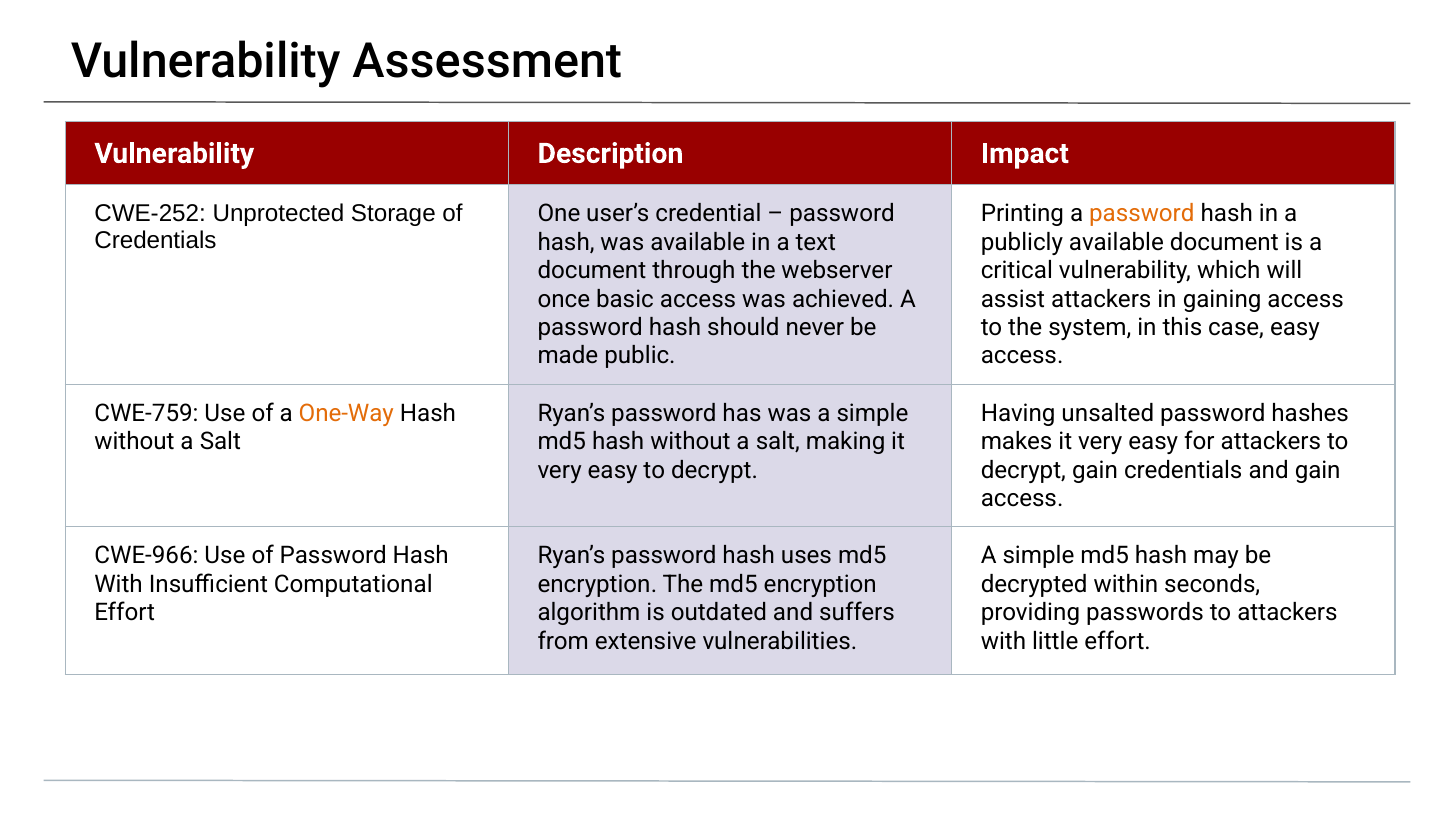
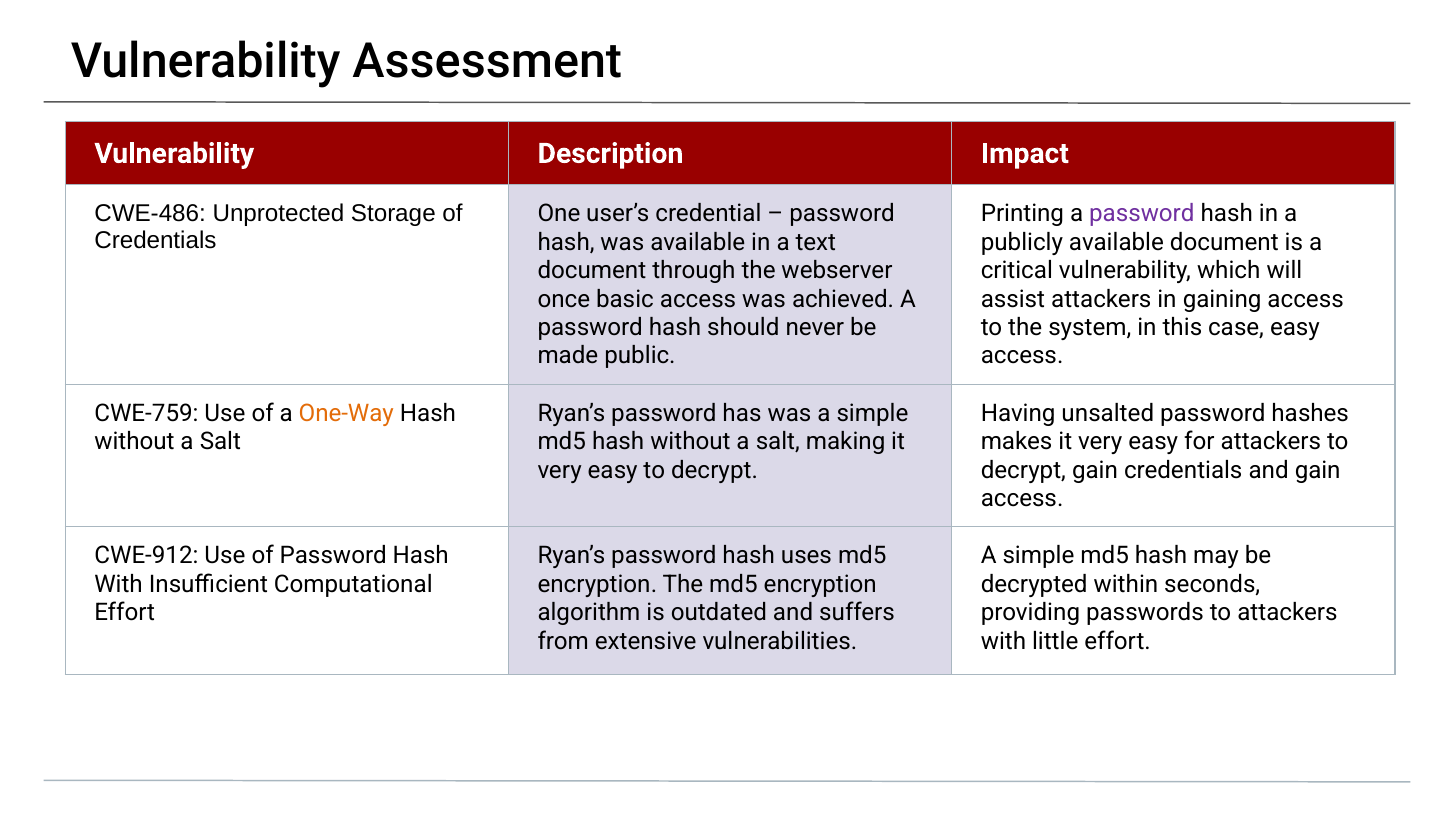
CWE-252: CWE-252 -> CWE-486
password at (1142, 214) colour: orange -> purple
CWE-966: CWE-966 -> CWE-912
